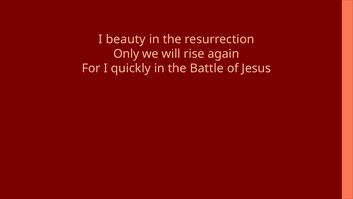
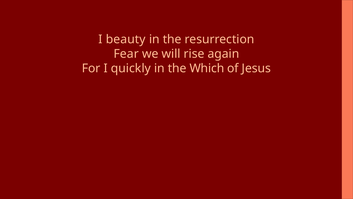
Only: Only -> Fear
Battle: Battle -> Which
